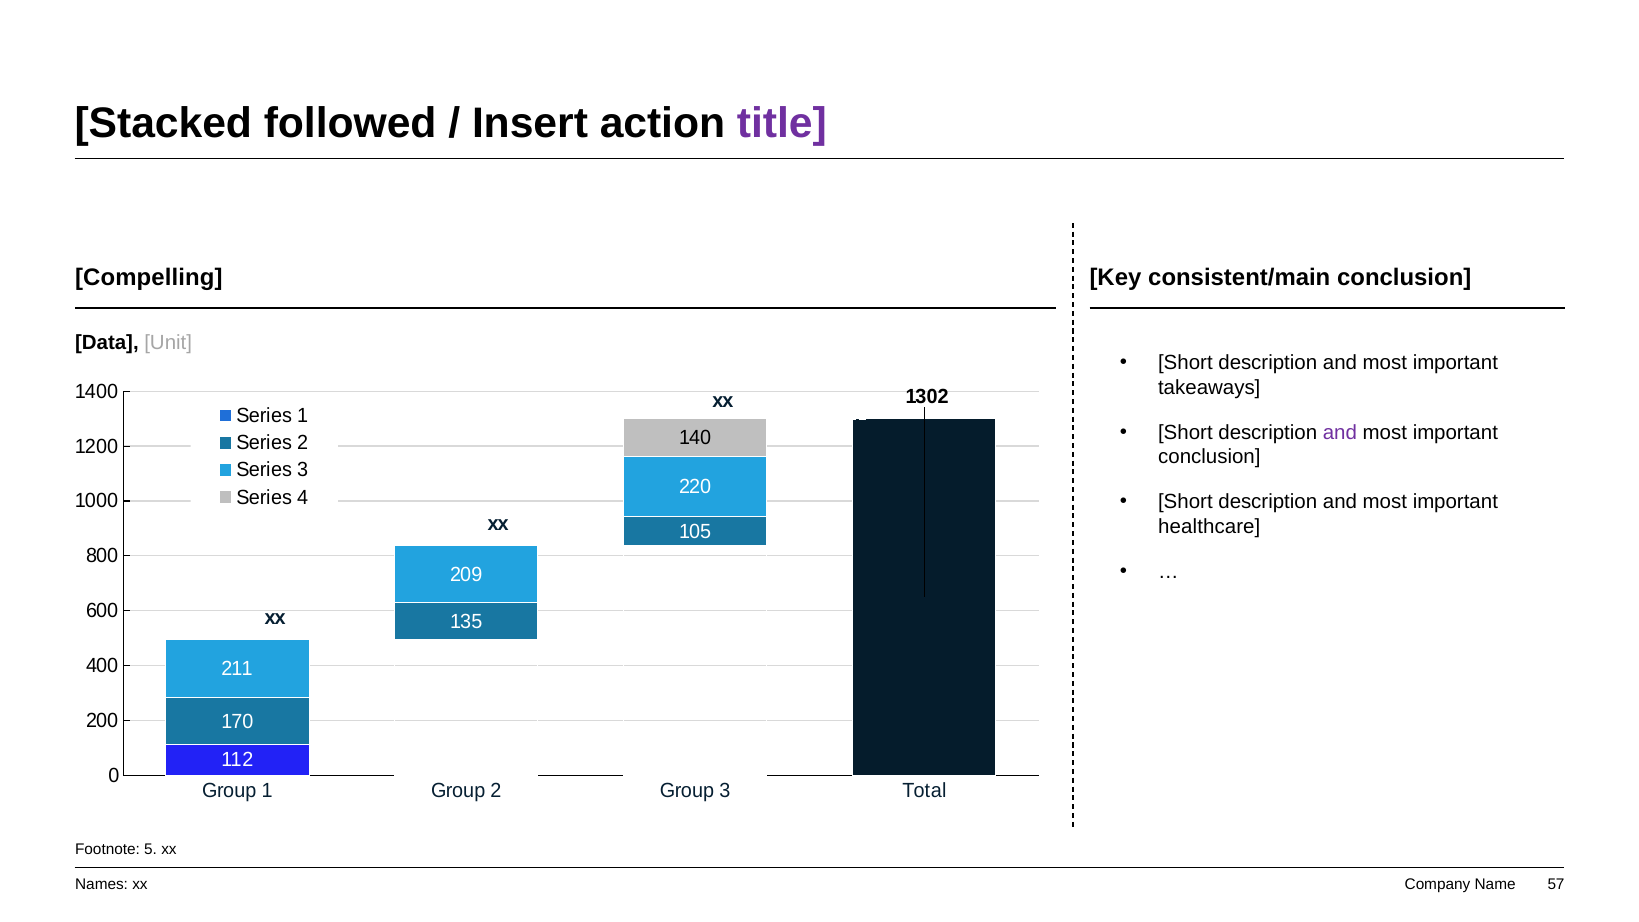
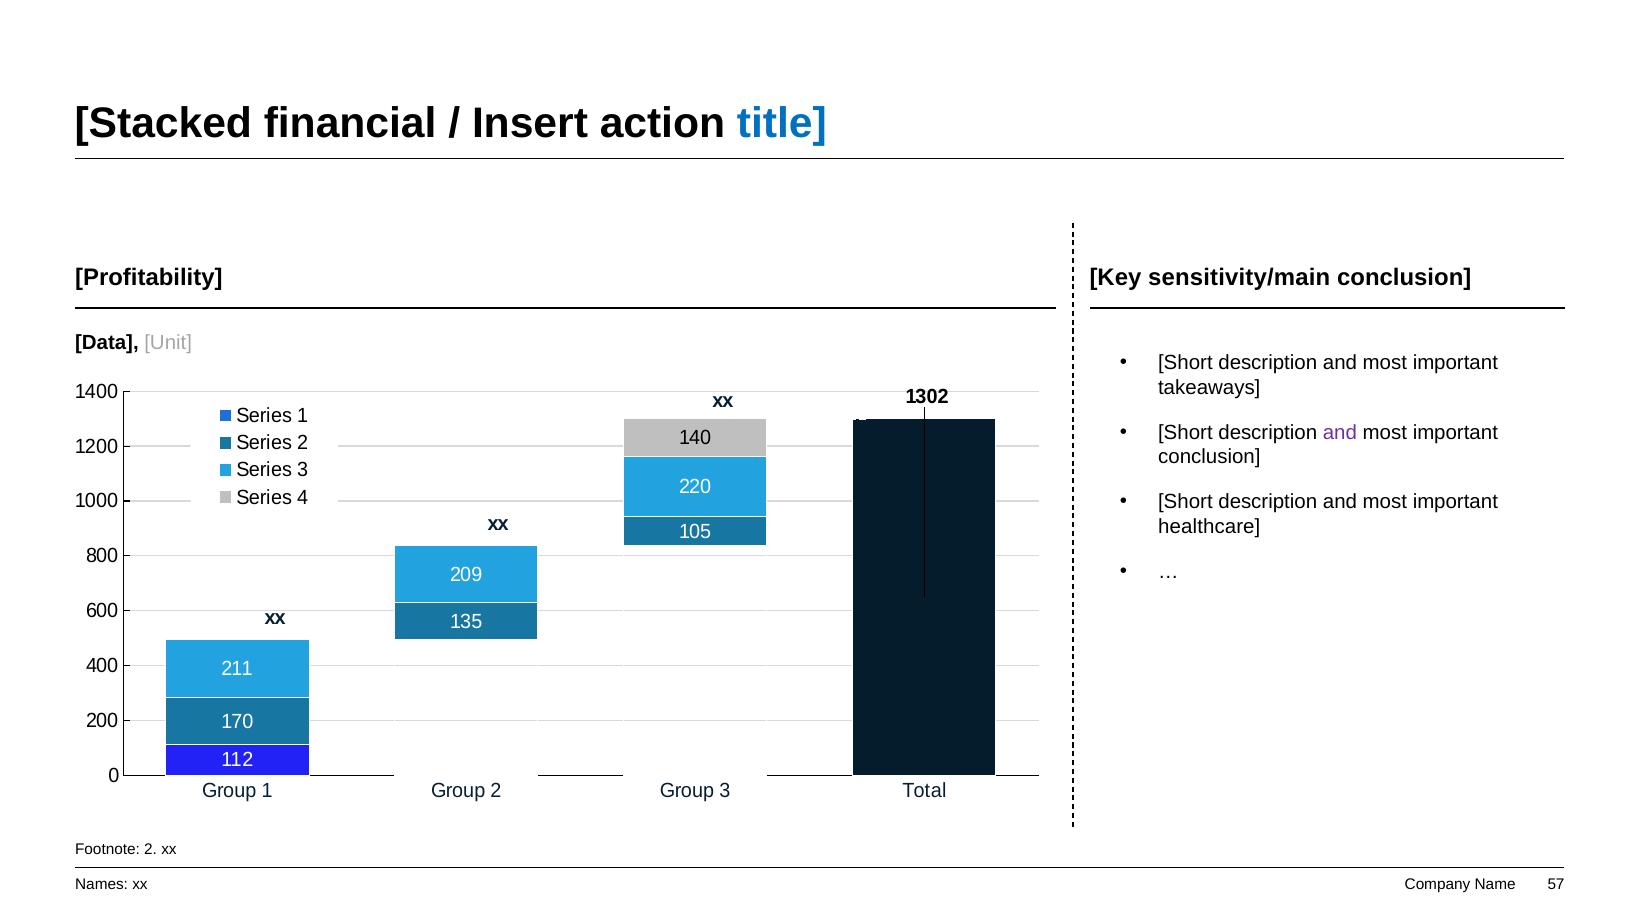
followed: followed -> financial
title colour: purple -> blue
Compelling: Compelling -> Profitability
consistent/main: consistent/main -> sensitivity/main
Footnote 5: 5 -> 2
